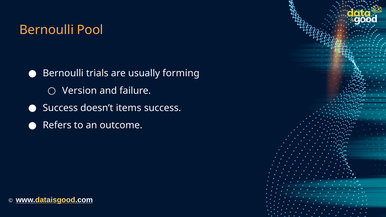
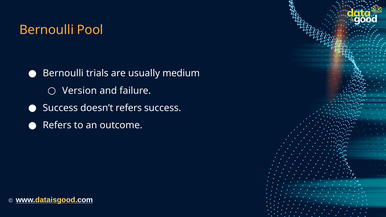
forming: forming -> medium
doesn’t items: items -> refers
